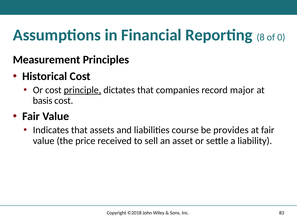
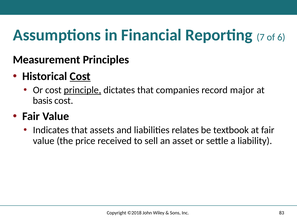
8: 8 -> 7
0: 0 -> 6
Cost at (80, 76) underline: none -> present
course: course -> relates
provides: provides -> textbook
